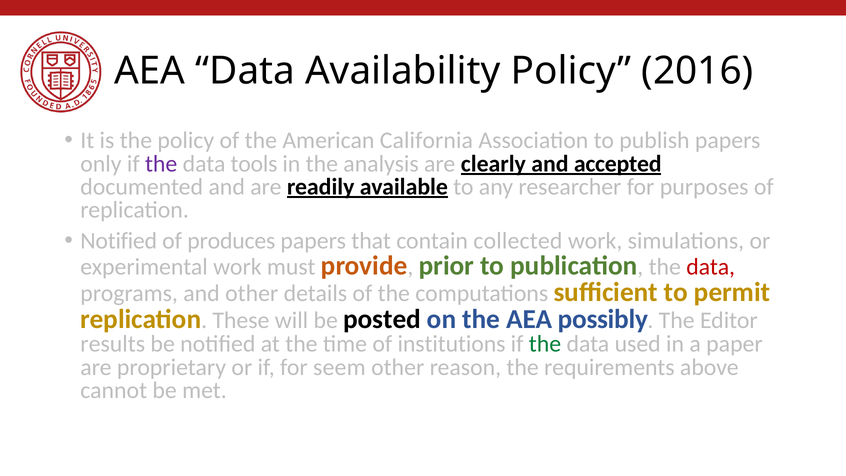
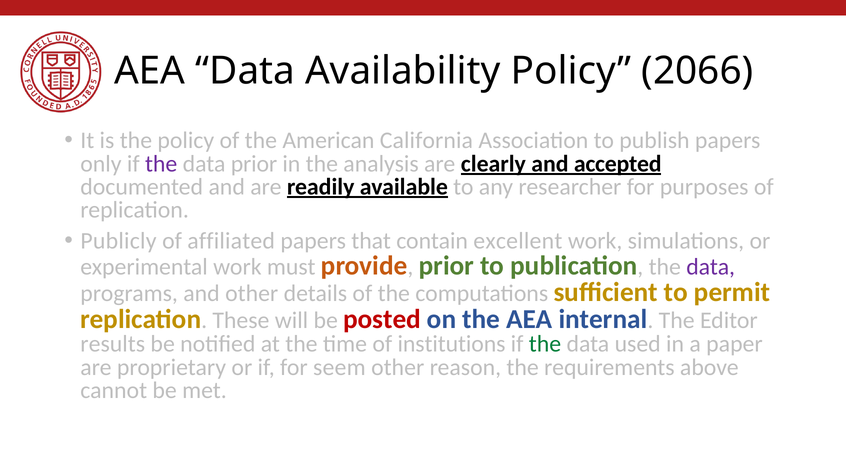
2016: 2016 -> 2066
data tools: tools -> prior
Notified at (119, 241): Notified -> Publicly
produces: produces -> affiliated
collected: collected -> excellent
data at (711, 267) colour: red -> purple
posted colour: black -> red
possibly: possibly -> internal
